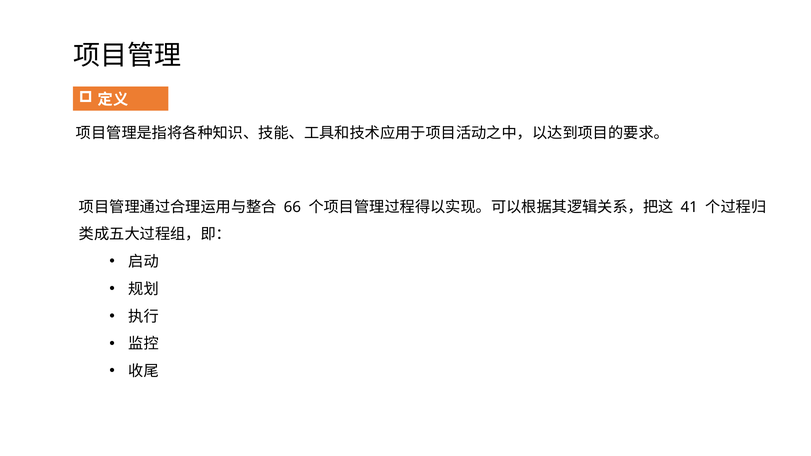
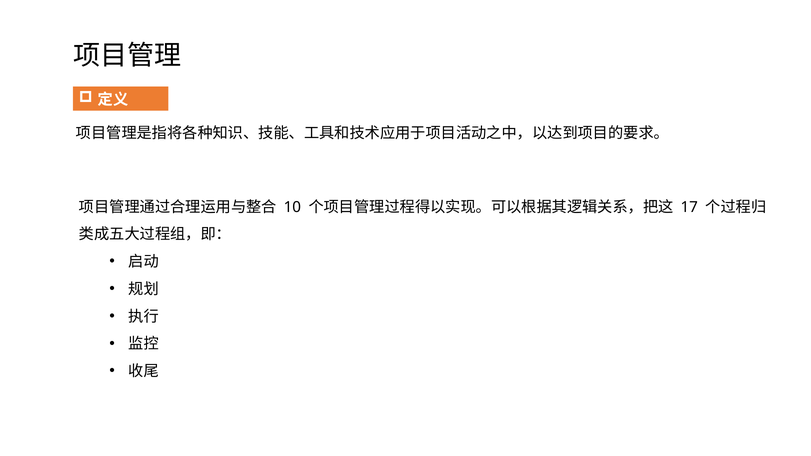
66: 66 -> 10
41: 41 -> 17
